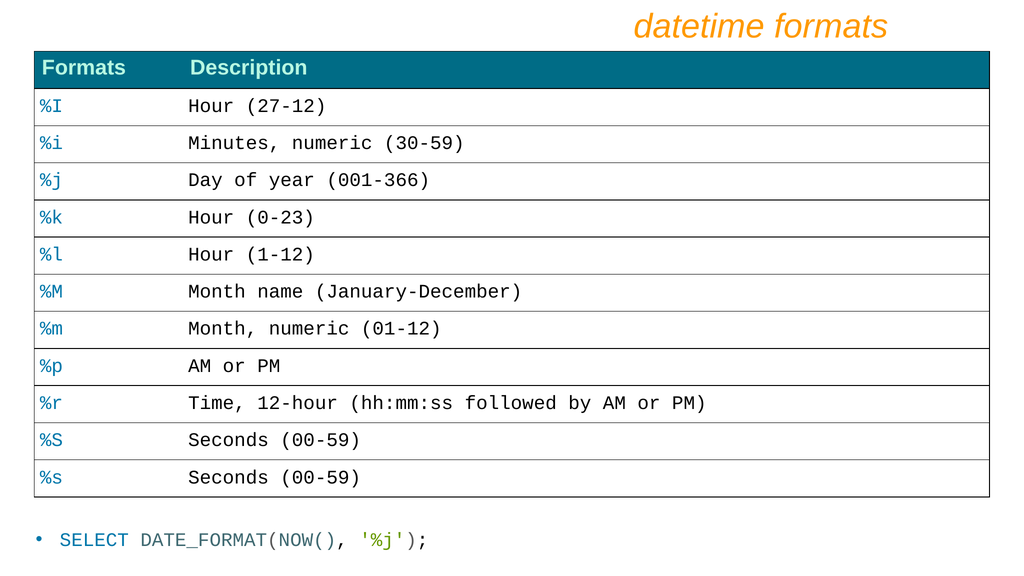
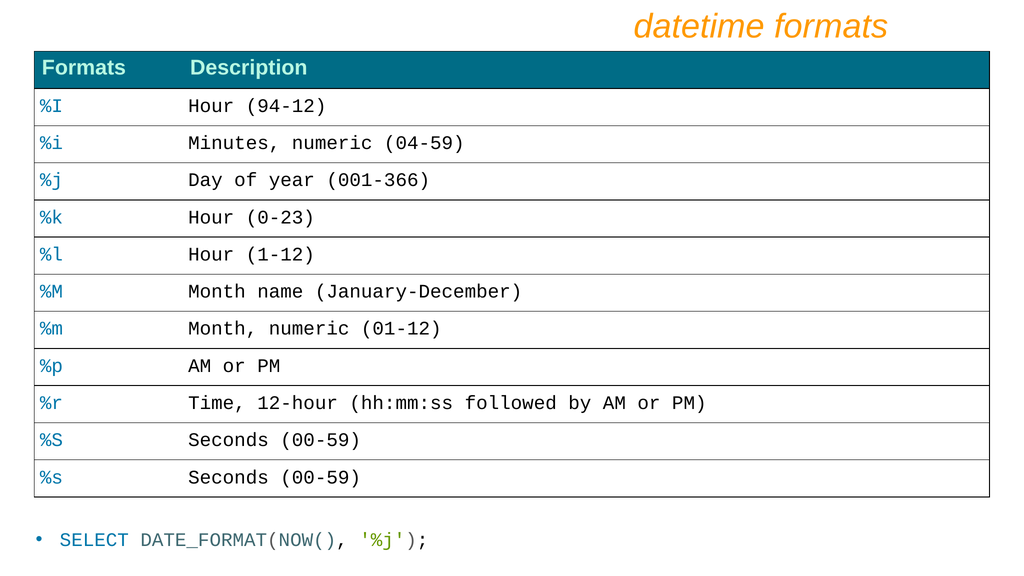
27-12: 27-12 -> 94-12
30-59: 30-59 -> 04-59
